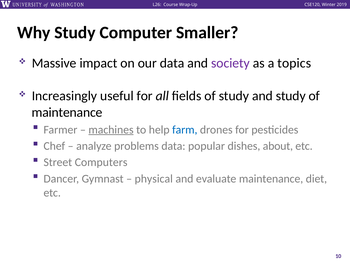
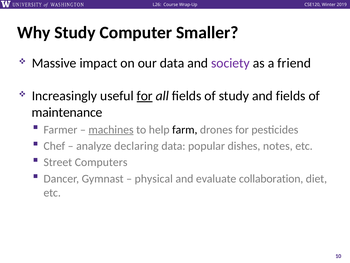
topics: topics -> friend
for at (145, 96) underline: none -> present
and study: study -> fields
farm colour: blue -> black
problems: problems -> declaring
about: about -> notes
evaluate maintenance: maintenance -> collaboration
